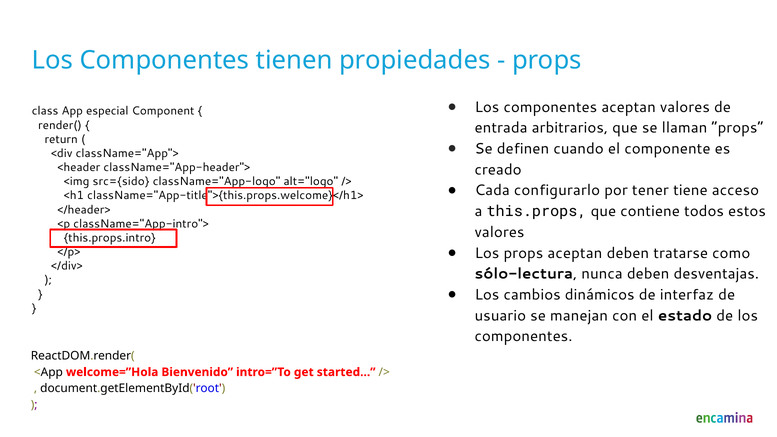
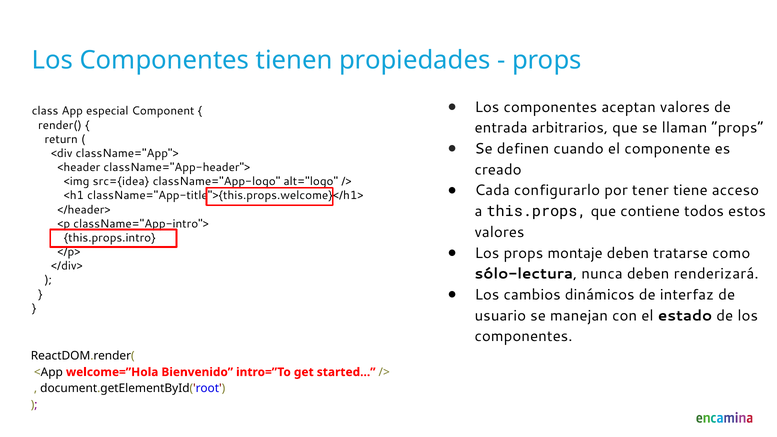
src={sido: src={sido -> src={idea
props aceptan: aceptan -> montaje
desventajas: desventajas -> renderizará
